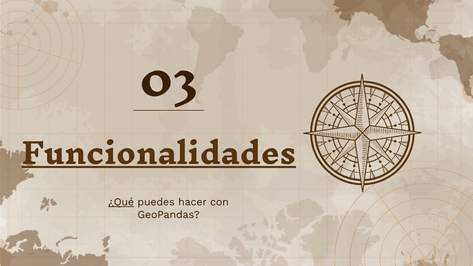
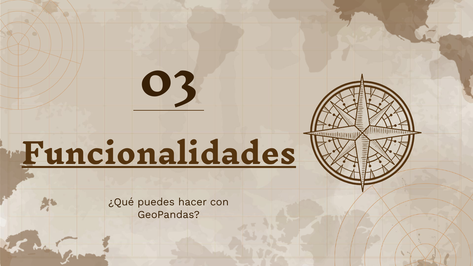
¿Qué underline: present -> none
